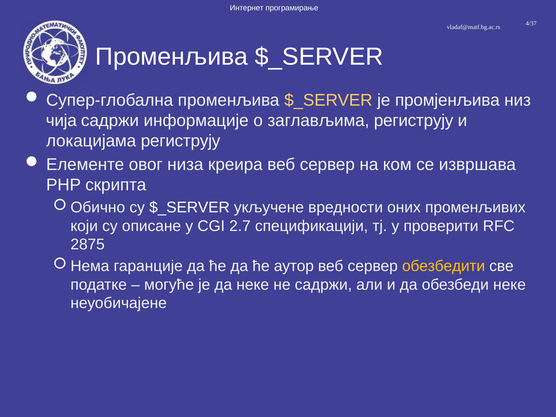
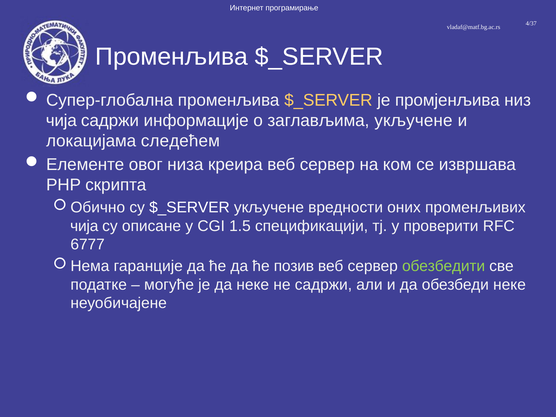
заглављима региструју: региструју -> укључене
локацијама региструју: региструју -> следећем
који at (84, 226): који -> чија
2.7: 2.7 -> 1.5
2875: 2875 -> 6777
аутор: аутор -> позив
обезбедити colour: yellow -> light green
